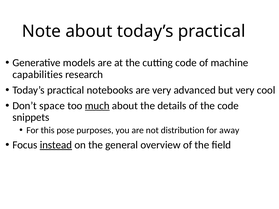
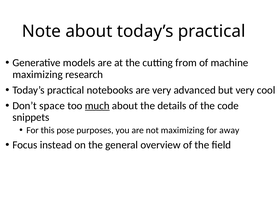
cutting code: code -> from
capabilities at (38, 75): capabilities -> maximizing
not distribution: distribution -> maximizing
instead underline: present -> none
